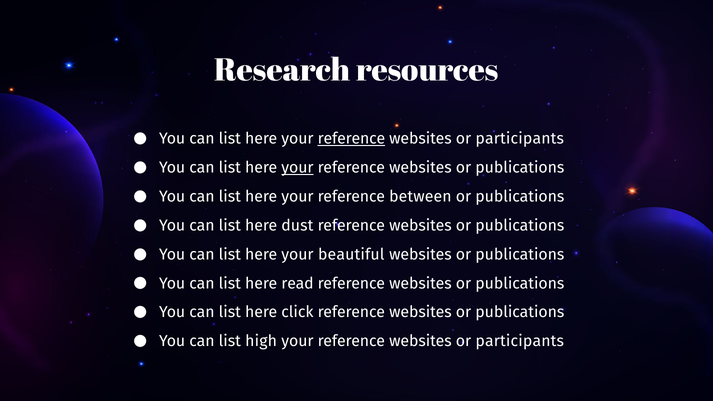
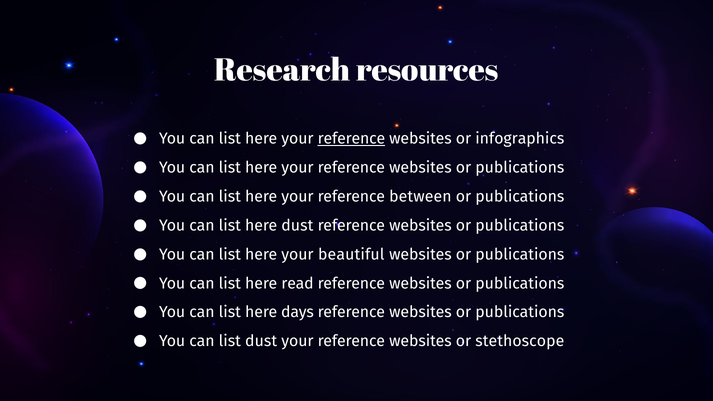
participants at (520, 139): participants -> infographics
your at (297, 168) underline: present -> none
click: click -> days
list high: high -> dust
participants at (520, 341): participants -> stethoscope
